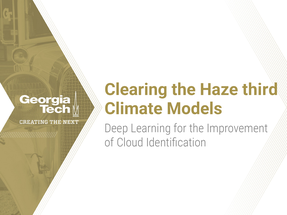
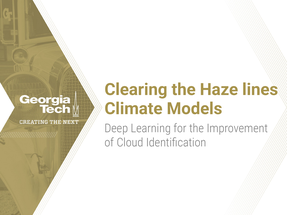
third: third -> lines
